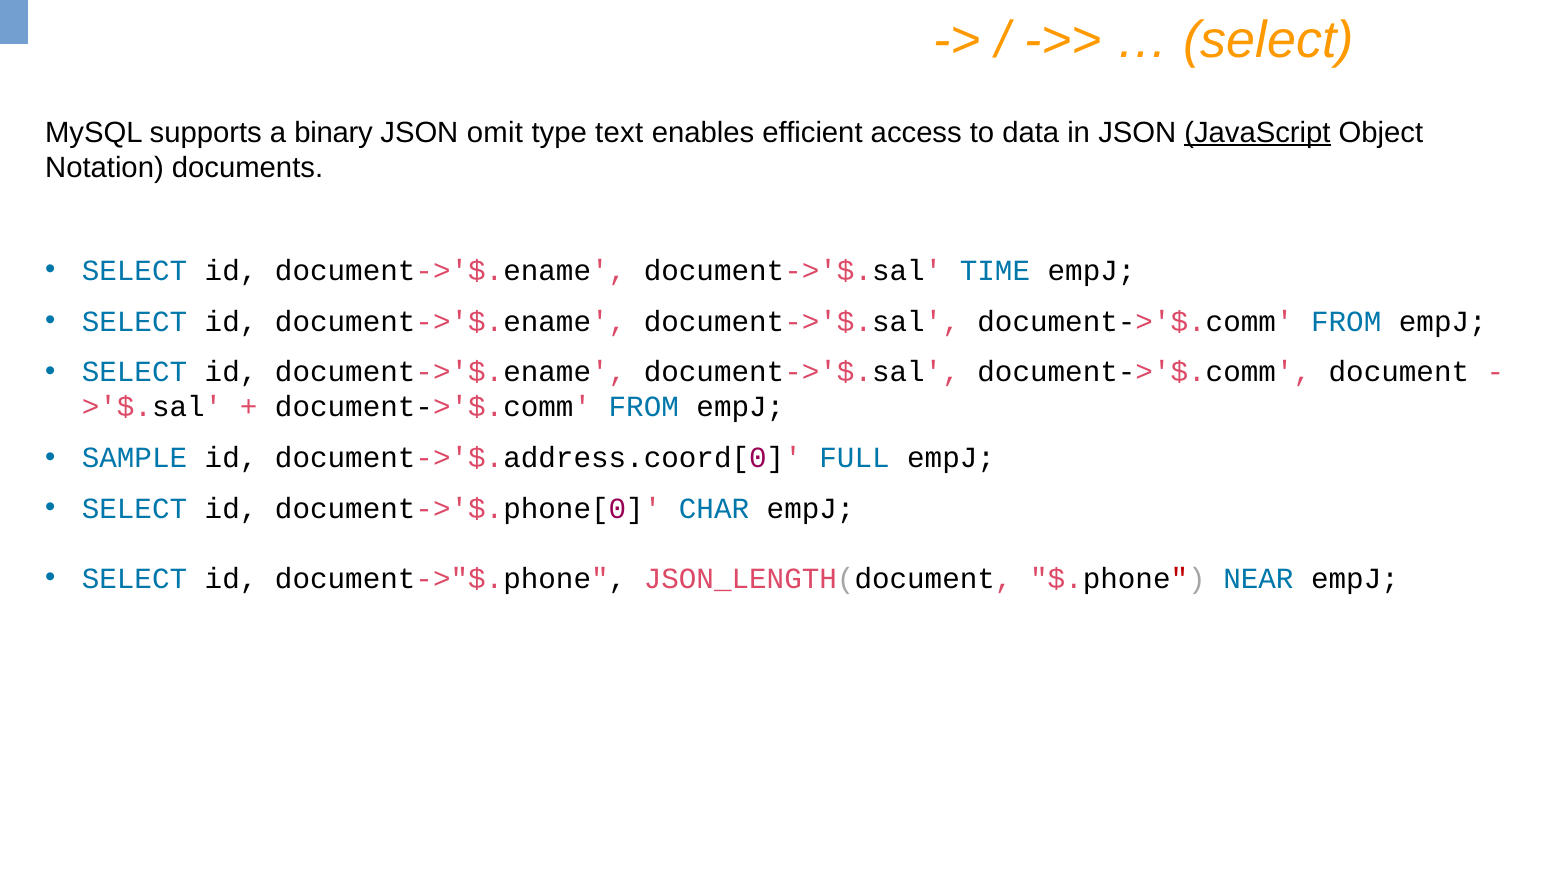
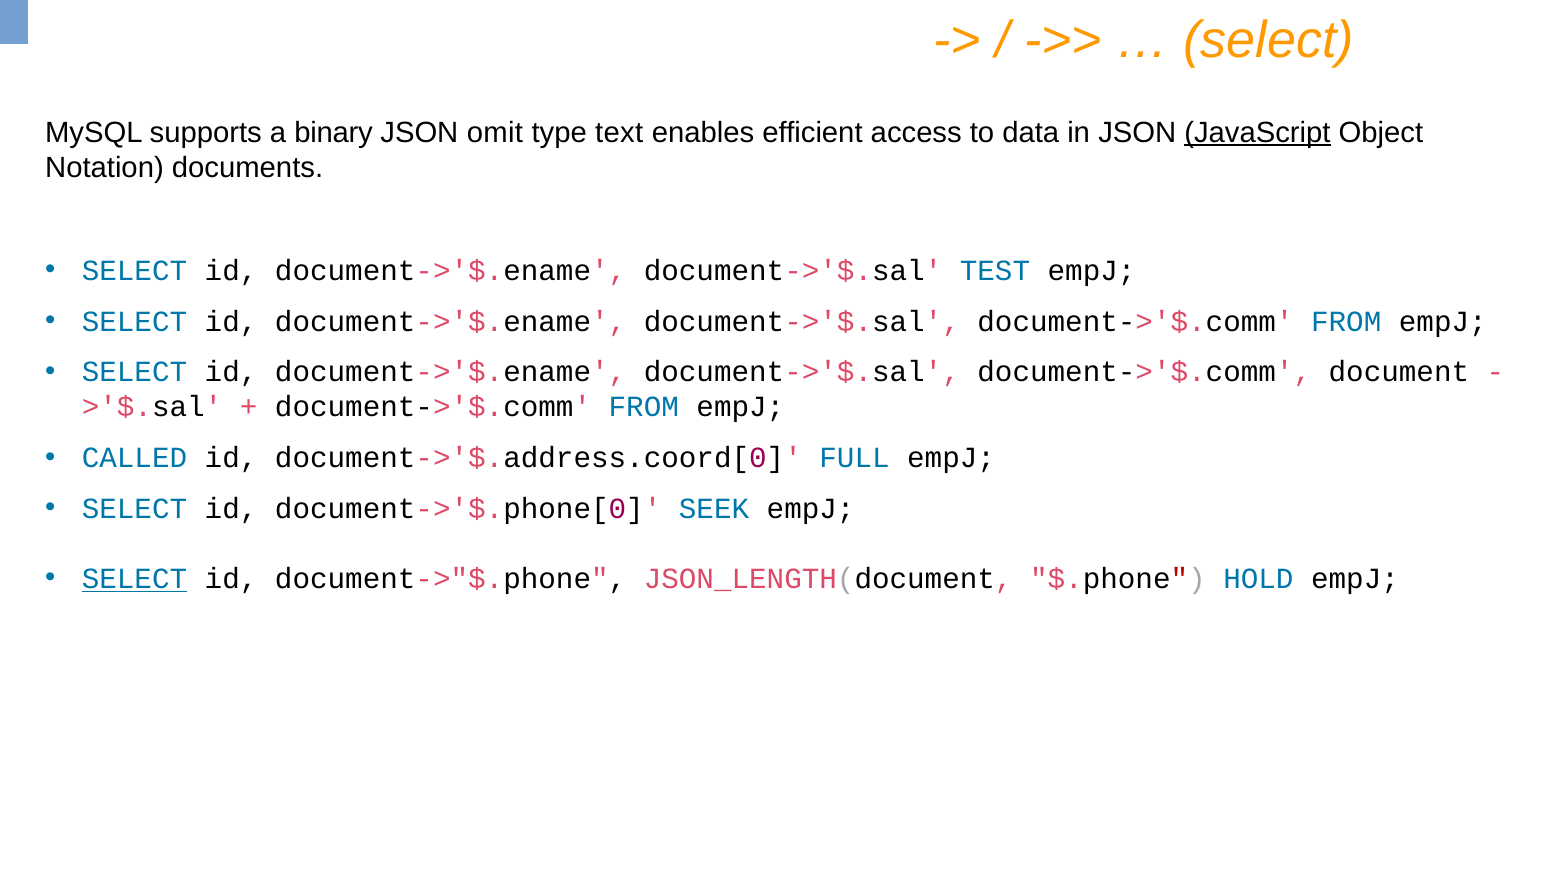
TIME: TIME -> TEST
SAMPLE: SAMPLE -> CALLED
CHAR: CHAR -> SEEK
SELECT at (134, 579) underline: none -> present
NEAR: NEAR -> HOLD
